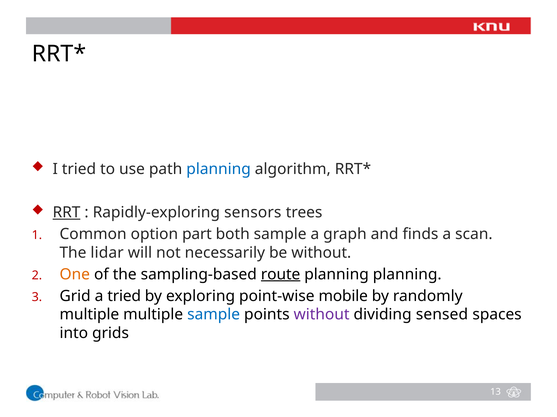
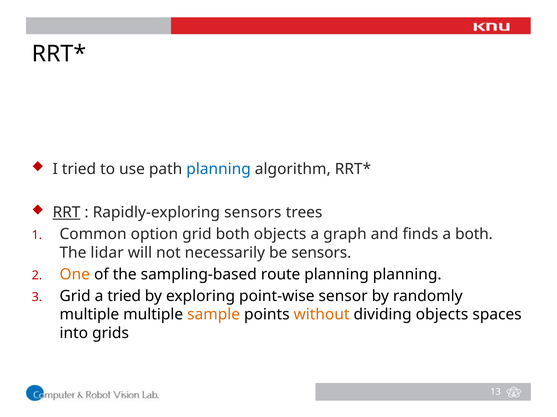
option part: part -> grid
both sample: sample -> objects
a scan: scan -> both
be without: without -> sensors
route underline: present -> none
mobile: mobile -> sensor
sample at (214, 315) colour: blue -> orange
without at (322, 315) colour: purple -> orange
dividing sensed: sensed -> objects
